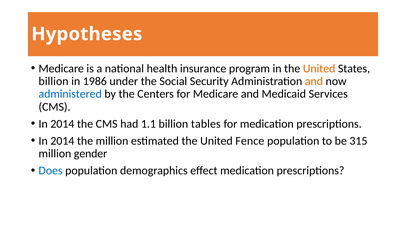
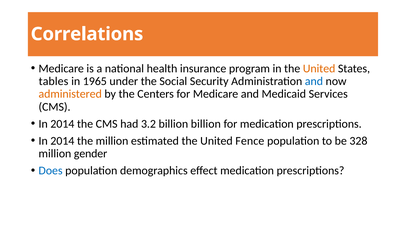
Hypotheses: Hypotheses -> Correlations
billion at (54, 81): billion -> tables
1986: 1986 -> 1965
and at (314, 81) colour: orange -> blue
administered colour: blue -> orange
1.1: 1.1 -> 3.2
billion tables: tables -> billion
315: 315 -> 328
